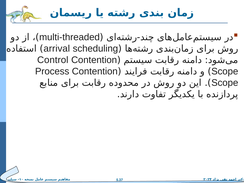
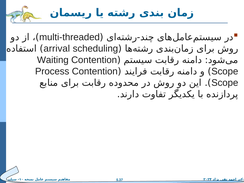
Control: Control -> Waiting
